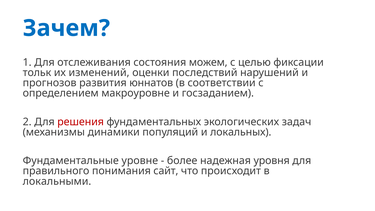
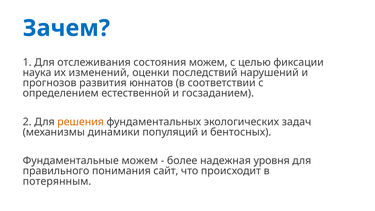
тольк: тольк -> наука
макроуровне: макроуровне -> естественной
решения colour: red -> orange
локальных: локальных -> бентосных
Фундаментальные уровне: уровне -> можем
локальными: локальными -> потерянным
